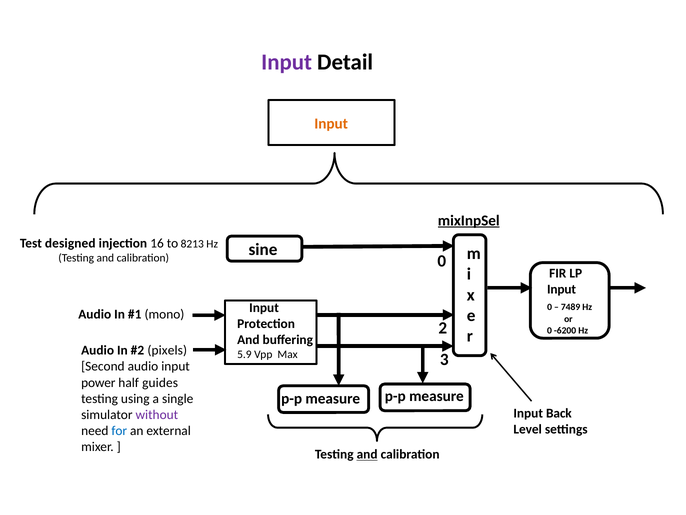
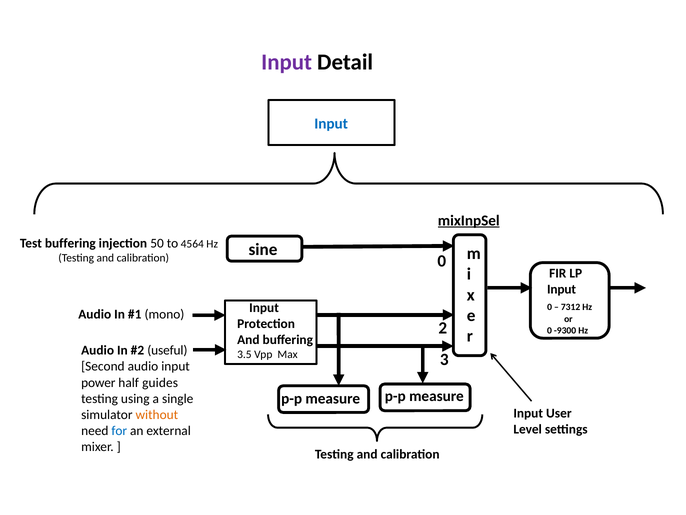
Input at (331, 123) colour: orange -> blue
Test designed: designed -> buffering
16: 16 -> 50
8213: 8213 -> 4564
7489: 7489 -> 7312
-6200: -6200 -> -9300
pixels: pixels -> useful
5.9: 5.9 -> 3.5
Back: Back -> User
without colour: purple -> orange
and at (367, 454) underline: present -> none
